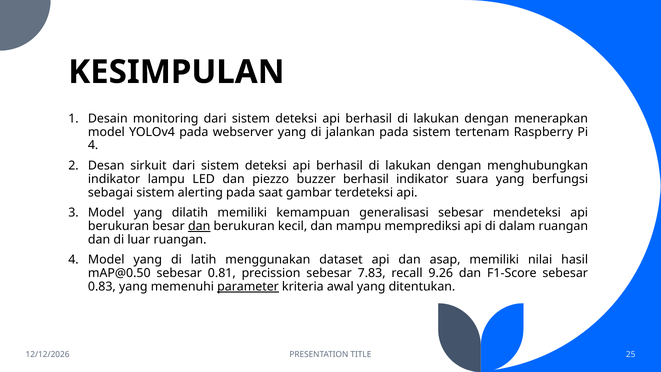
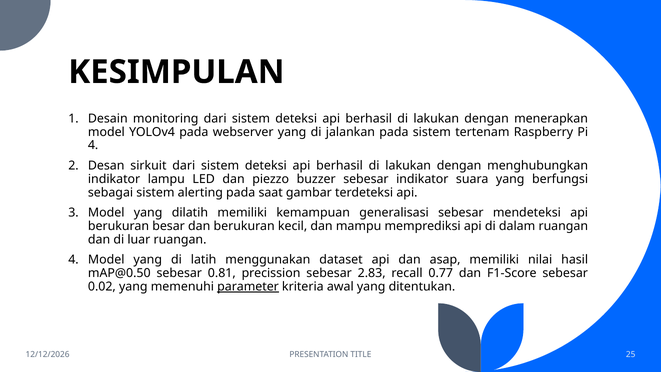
buzzer berhasil: berhasil -> sebesar
dan at (199, 226) underline: present -> none
7.83: 7.83 -> 2.83
9.26: 9.26 -> 0.77
0.83: 0.83 -> 0.02
